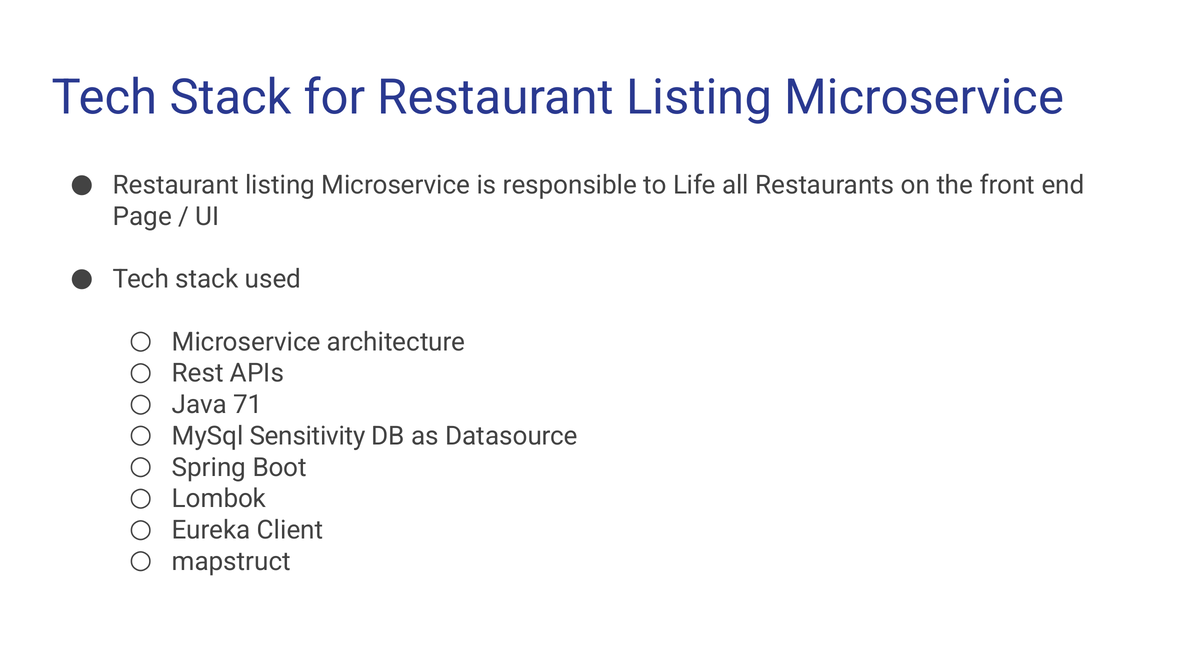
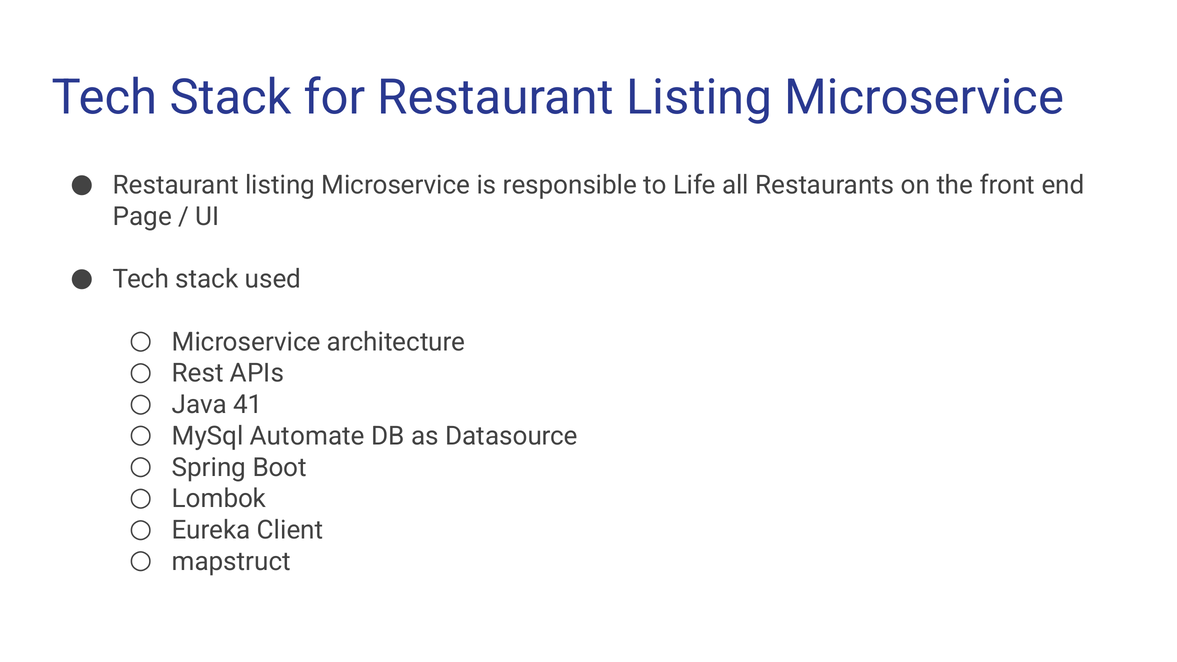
71: 71 -> 41
Sensitivity: Sensitivity -> Automate
